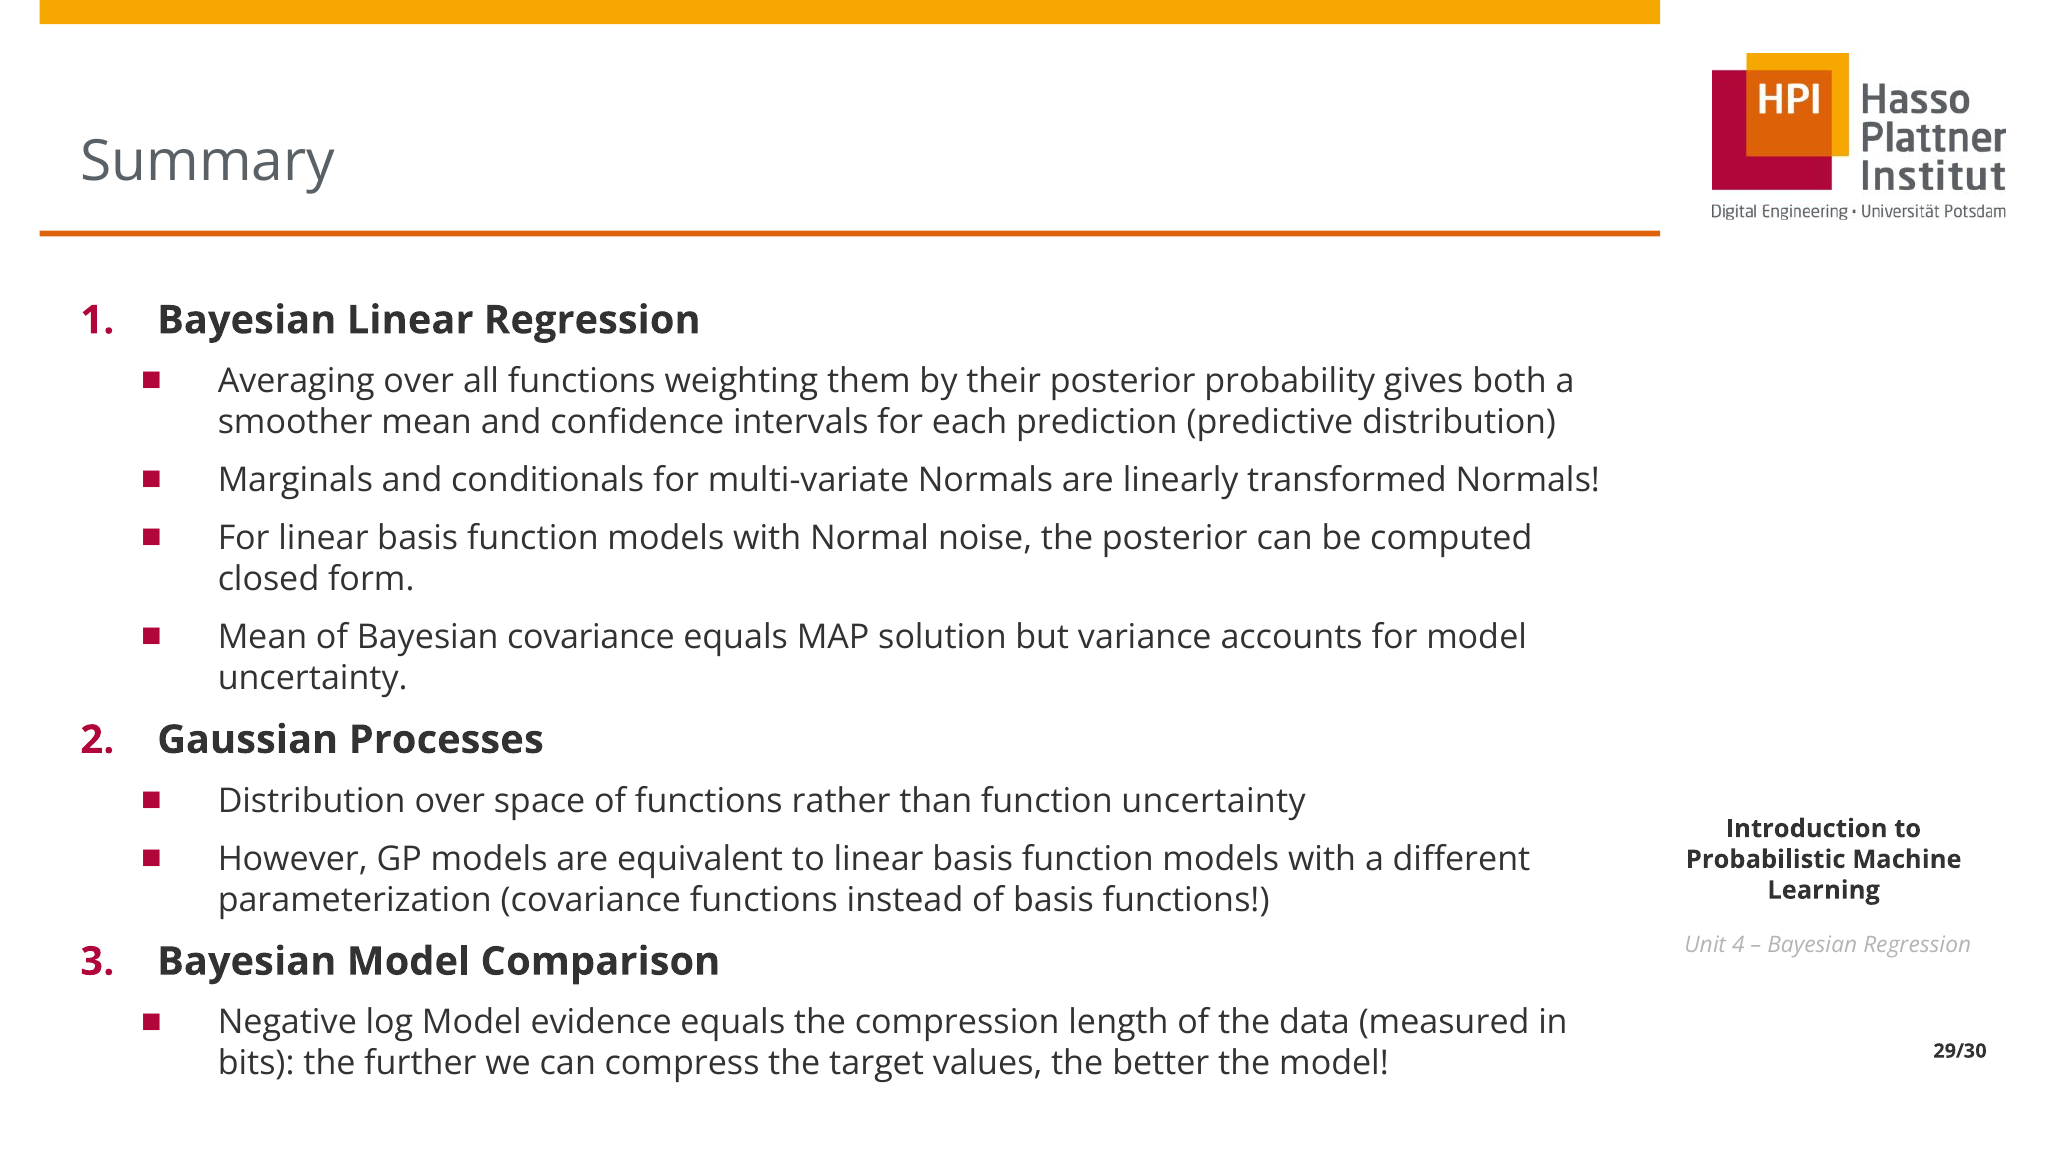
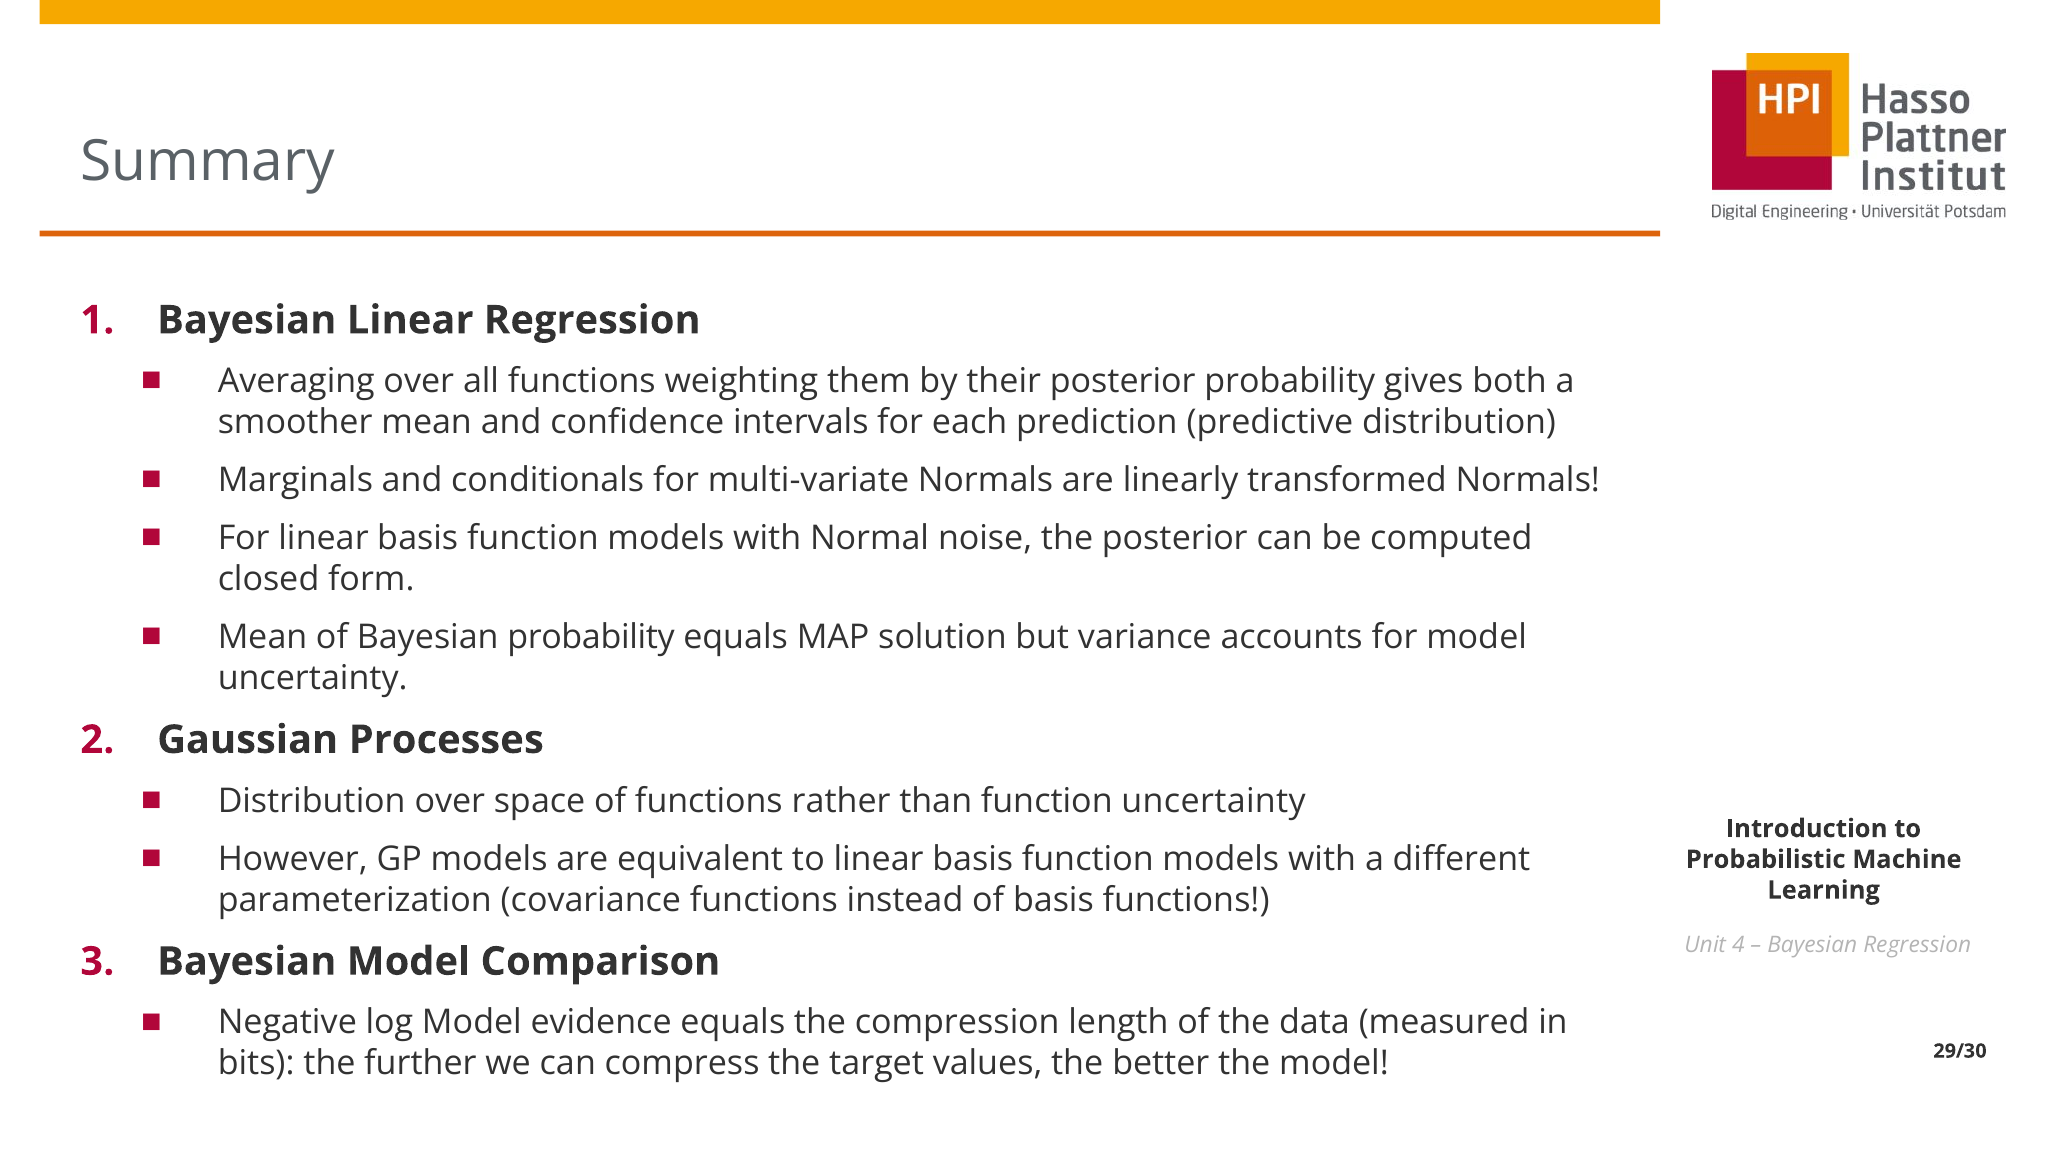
Bayesian covariance: covariance -> probability
